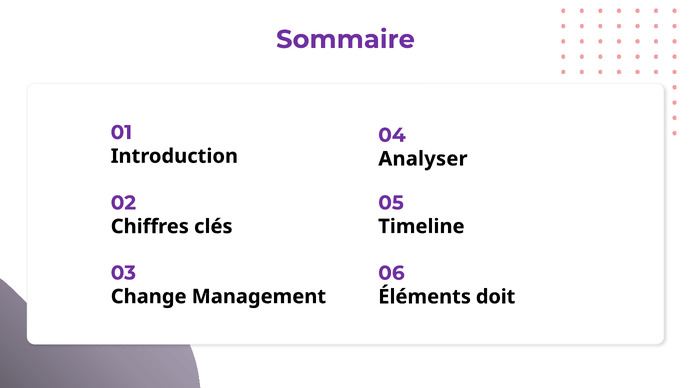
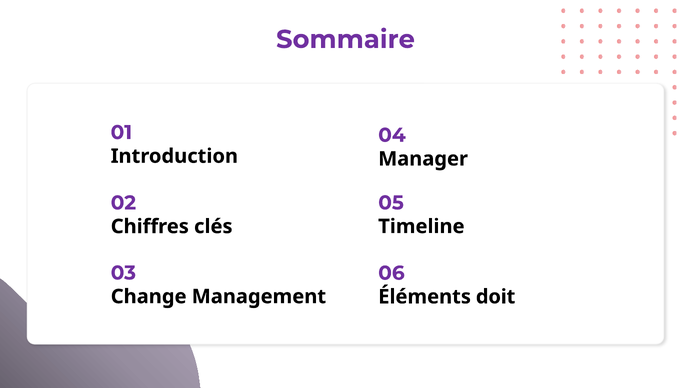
Analyser: Analyser -> Manager
